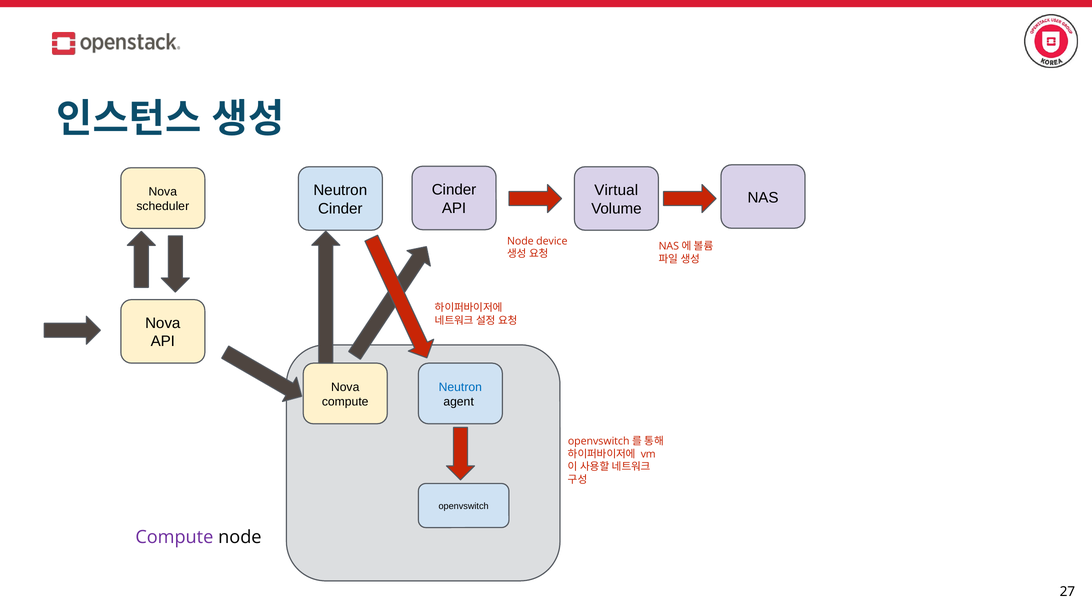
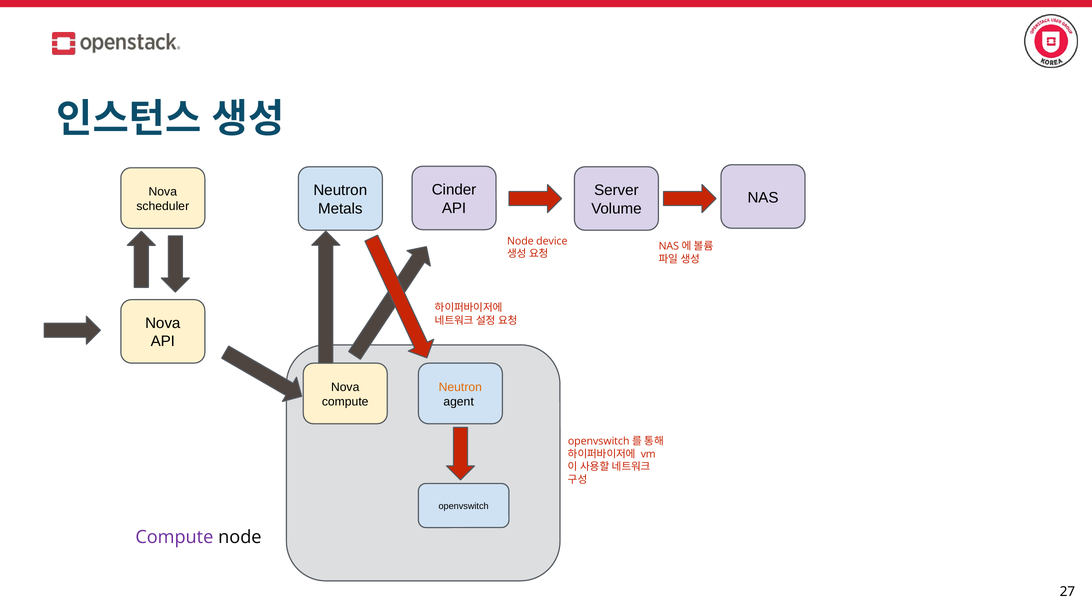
Virtual: Virtual -> Server
Cinder at (340, 209): Cinder -> Metals
Neutron at (460, 387) colour: blue -> orange
